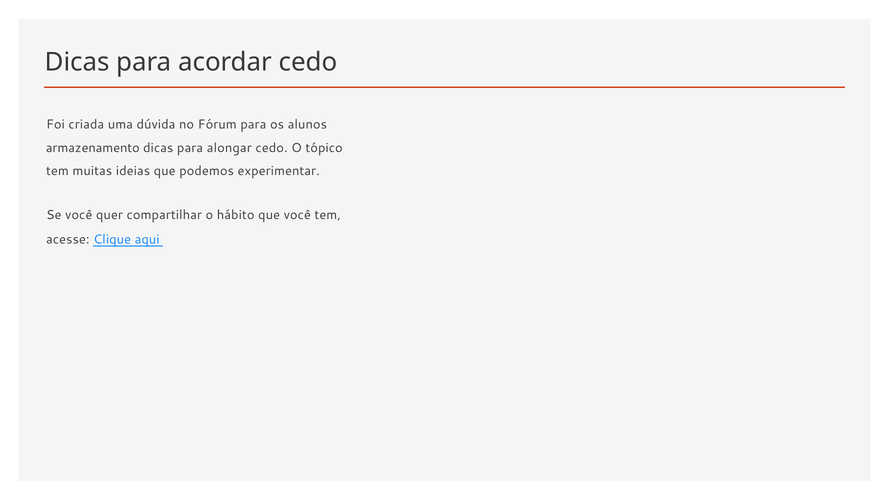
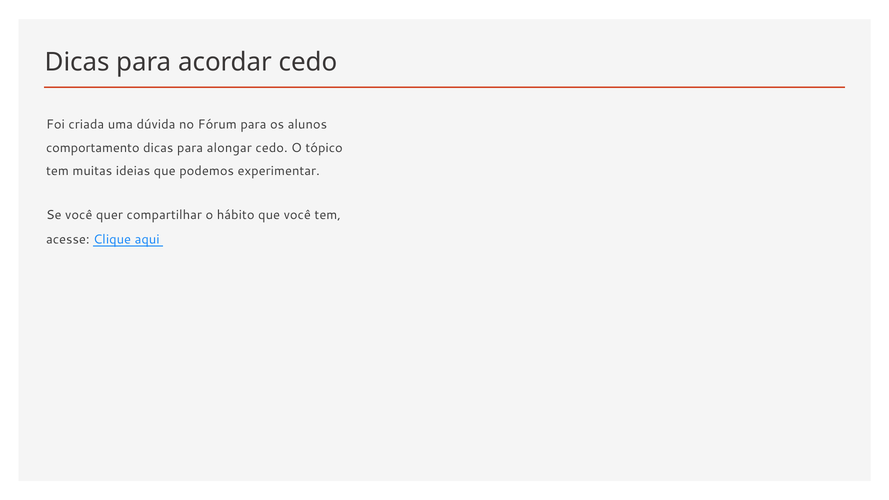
armazenamento: armazenamento -> comportamento
